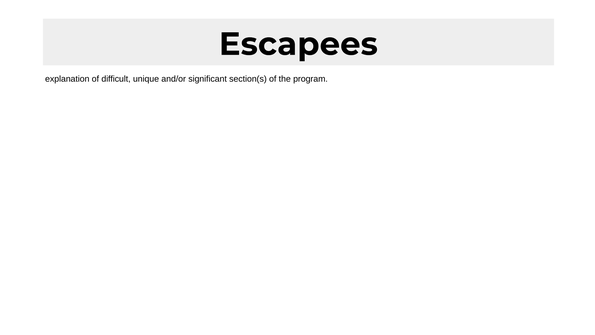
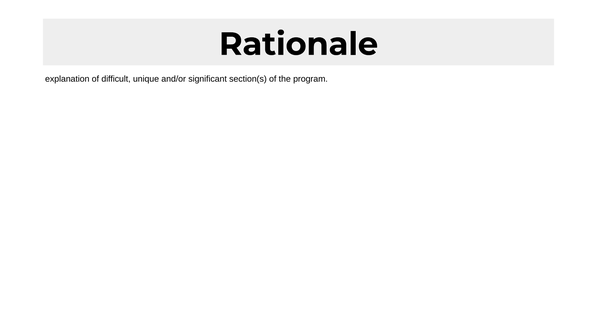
Escapees: Escapees -> Rationale
